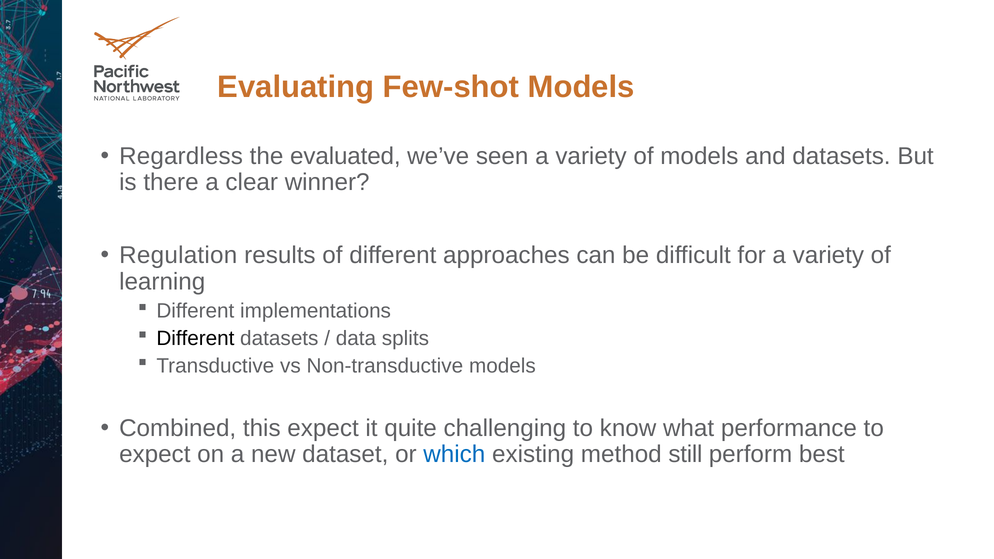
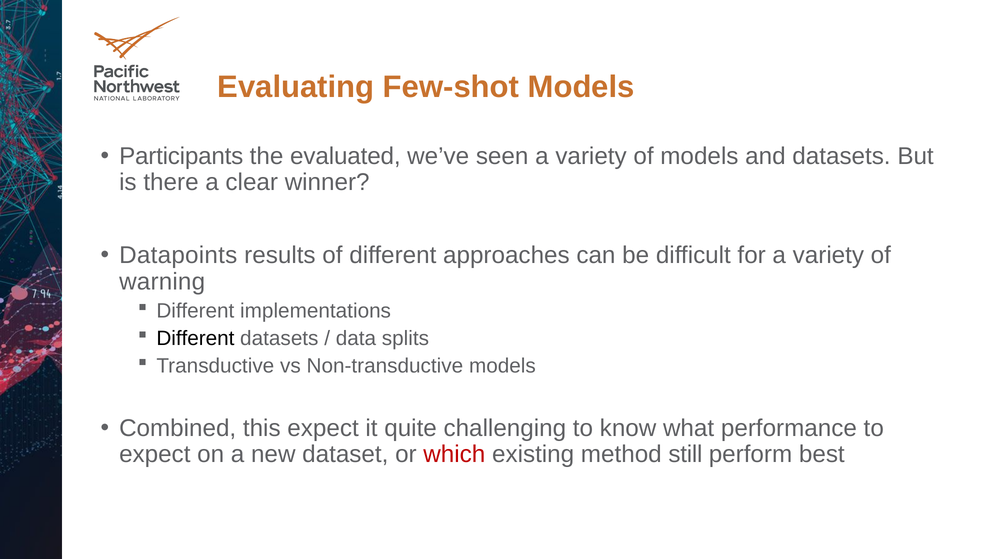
Regardless: Regardless -> Participants
Regulation: Regulation -> Datapoints
learning: learning -> warning
which colour: blue -> red
